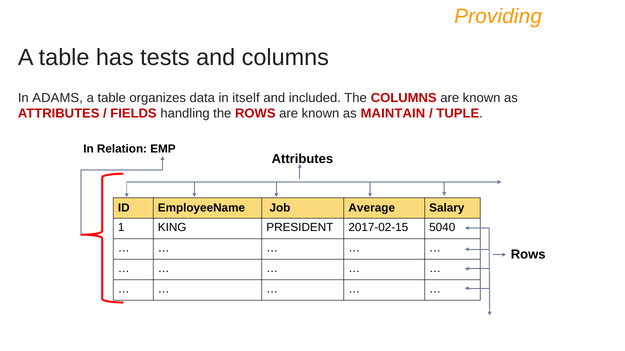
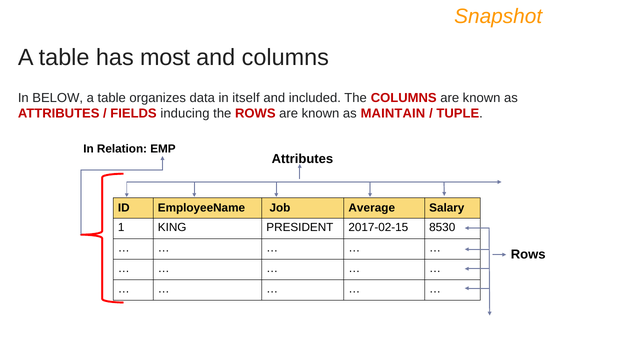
Providing: Providing -> Snapshot
tests: tests -> most
ADAMS: ADAMS -> BELOW
handling: handling -> inducing
5040: 5040 -> 8530
